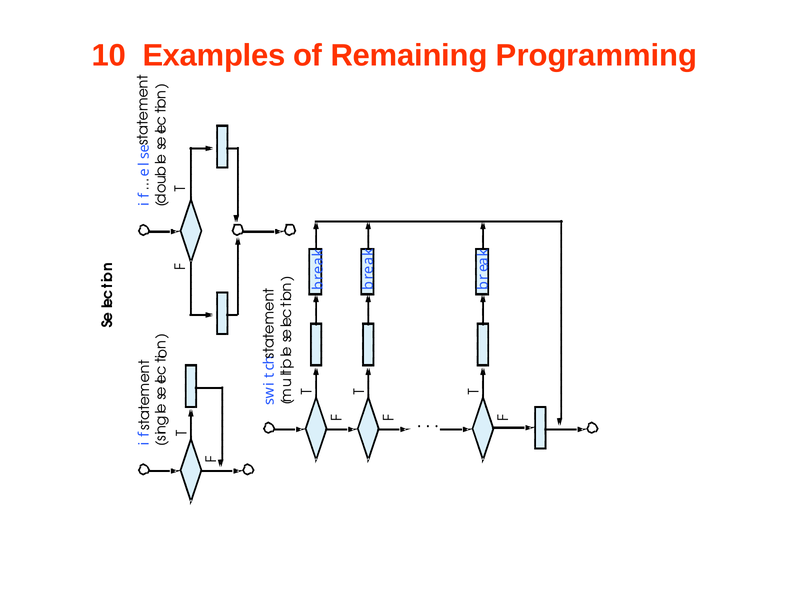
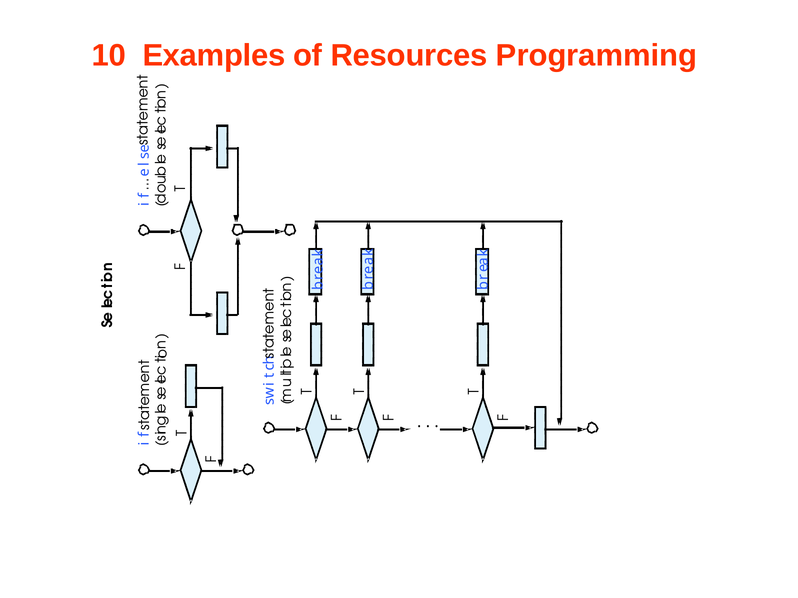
Remaining: Remaining -> Resources
